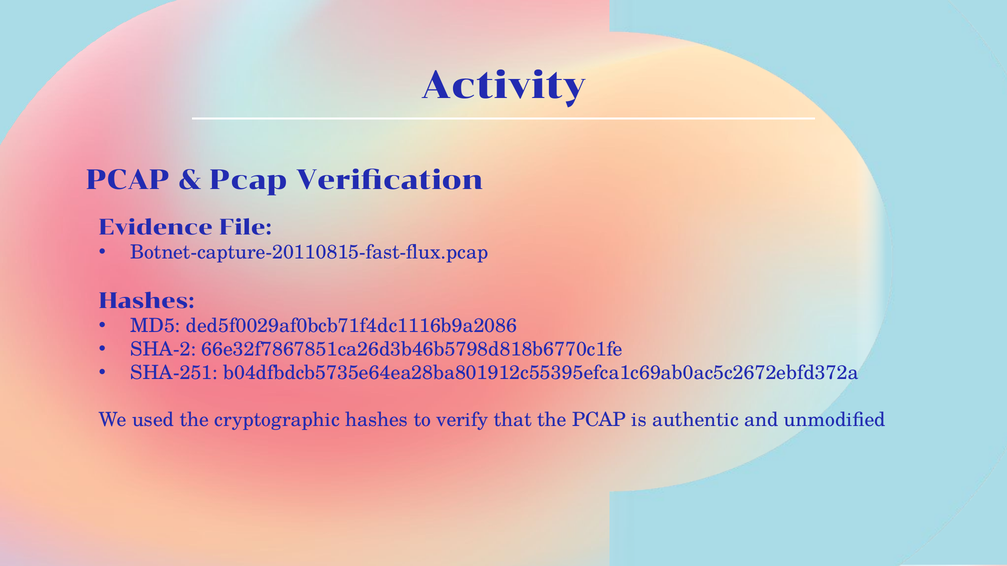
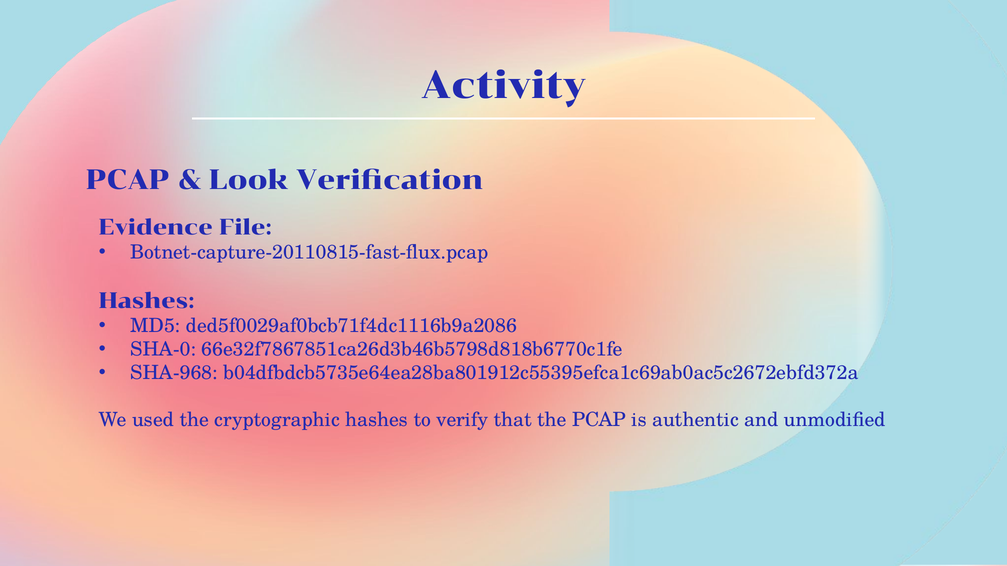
Pcap at (249, 180): Pcap -> Look
SHA-2: SHA-2 -> SHA-0
SHA-251: SHA-251 -> SHA-968
